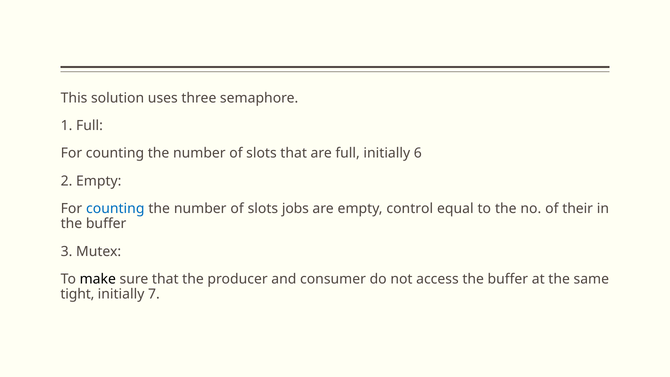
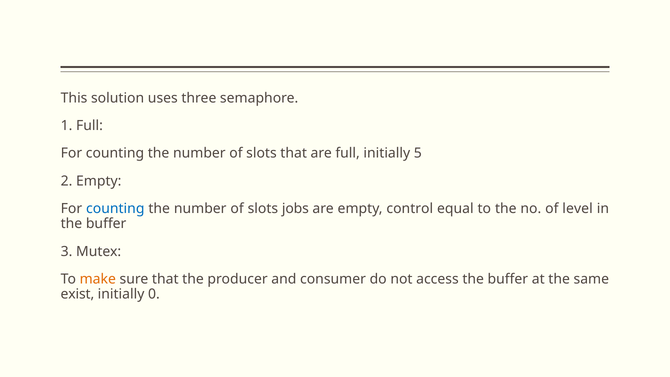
6: 6 -> 5
their: their -> level
make colour: black -> orange
tight: tight -> exist
7: 7 -> 0
